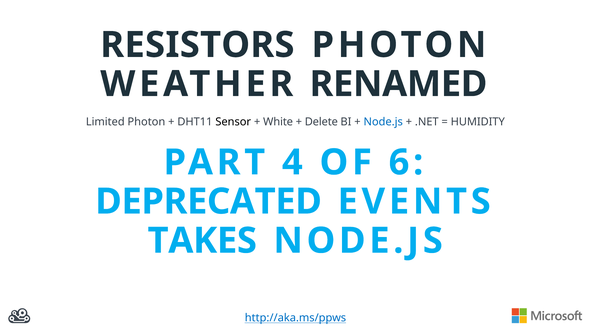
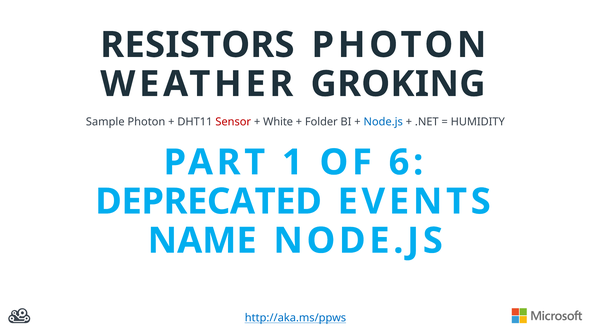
RENAMED: RENAMED -> GROKING
Limited: Limited -> Sample
Sensor colour: black -> red
Delete: Delete -> Folder
4: 4 -> 1
TAKES: TAKES -> NAME
